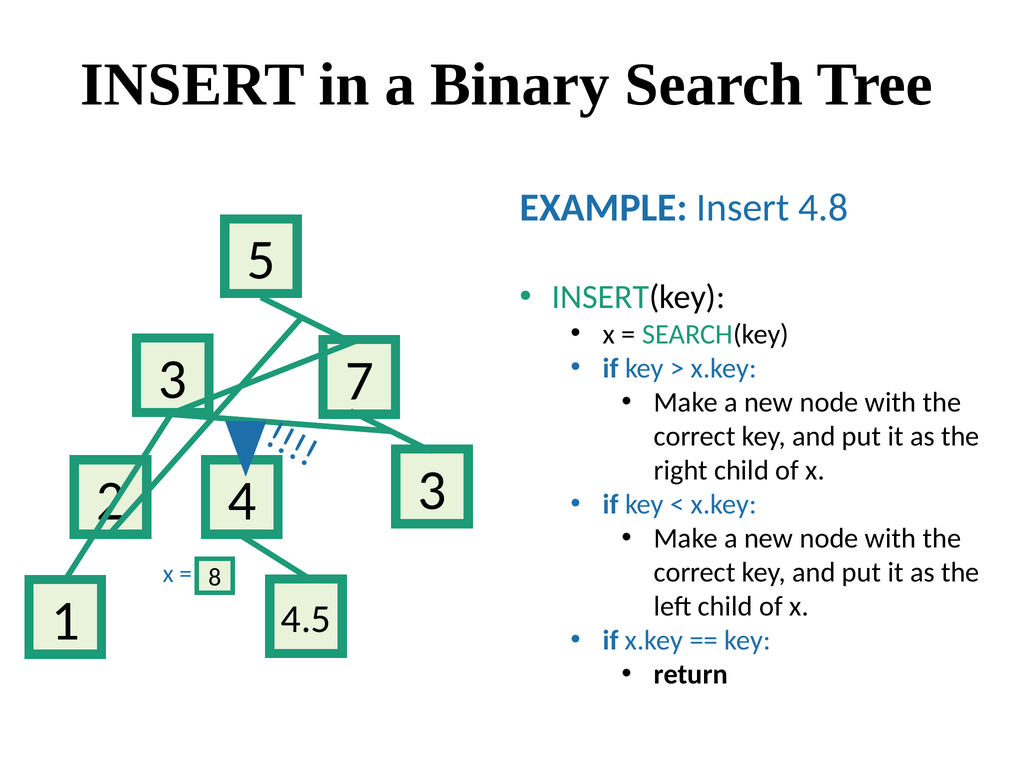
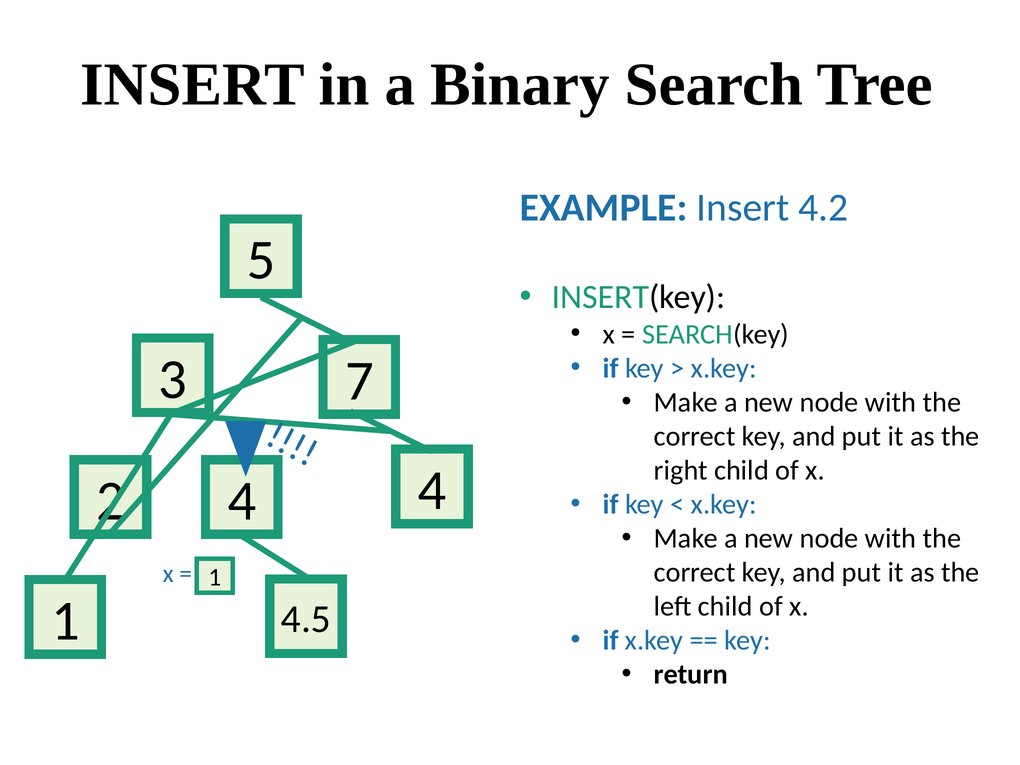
4.8: 4.8 -> 4.2
3 at (432, 490): 3 -> 4
8 at (215, 577): 8 -> 1
